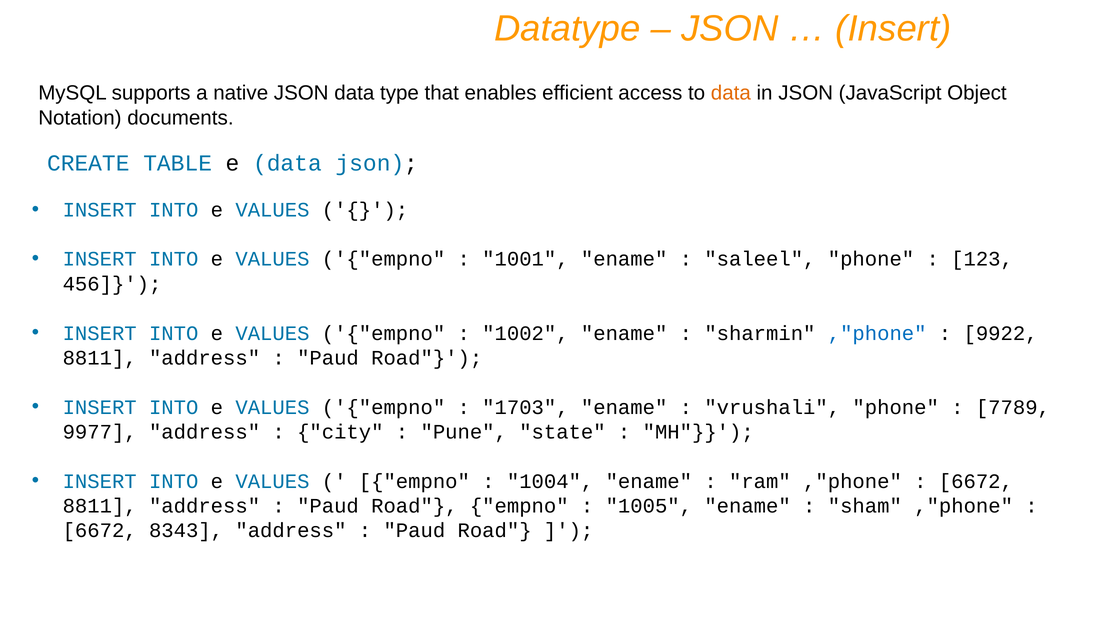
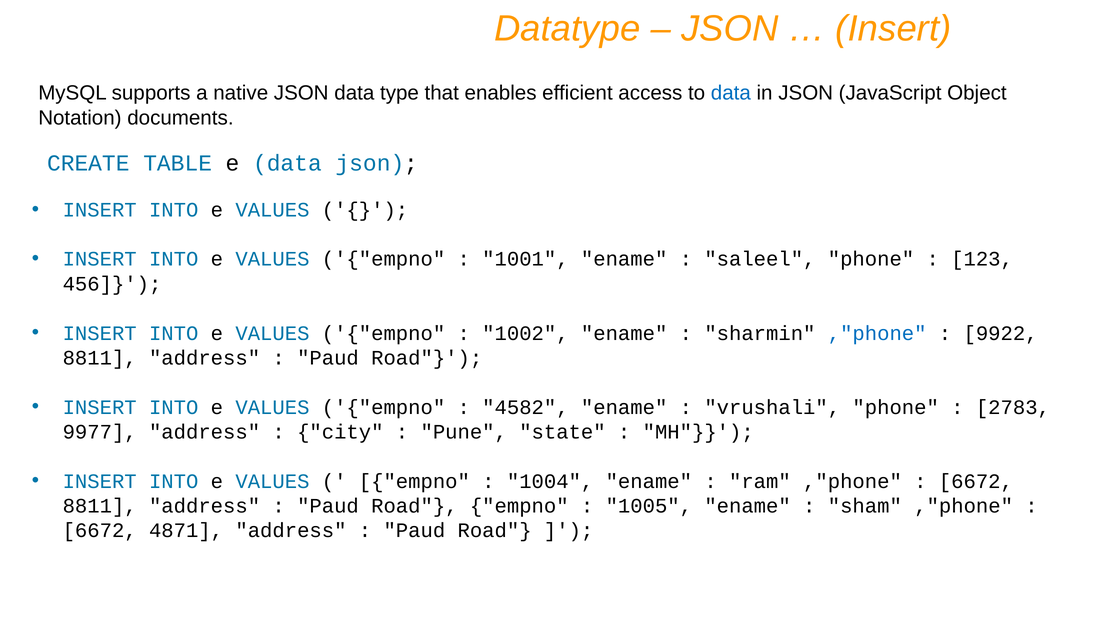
data at (731, 93) colour: orange -> blue
1703: 1703 -> 4582
7789: 7789 -> 2783
8343: 8343 -> 4871
